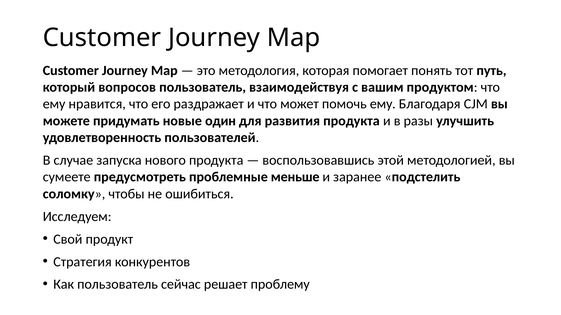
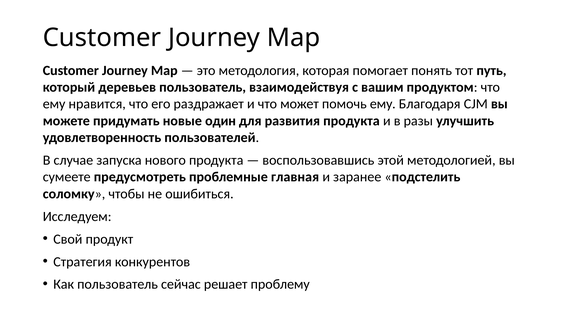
вопросов: вопросов -> деревьев
меньше: меньше -> главная
